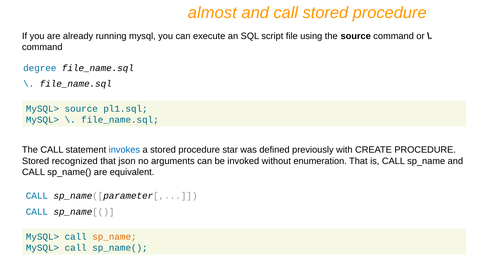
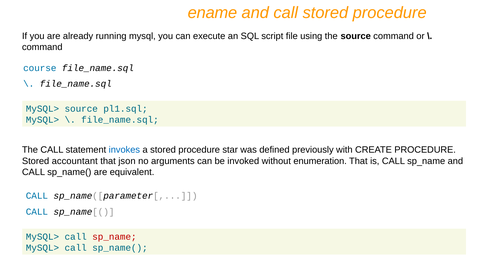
almost: almost -> ename
degree: degree -> course
recognized: recognized -> accountant
sp_name at (114, 237) colour: orange -> red
